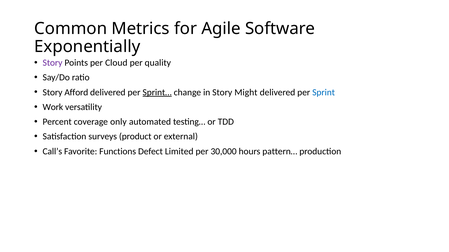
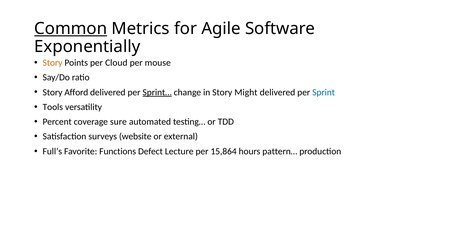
Common underline: none -> present
Story at (53, 63) colour: purple -> orange
quality: quality -> mouse
Work: Work -> Tools
only: only -> sure
product: product -> website
Call’s: Call’s -> Full’s
Limited: Limited -> Lecture
30,000: 30,000 -> 15,864
